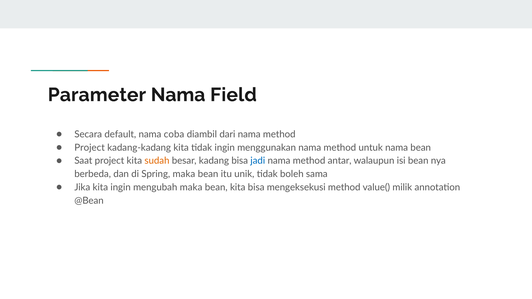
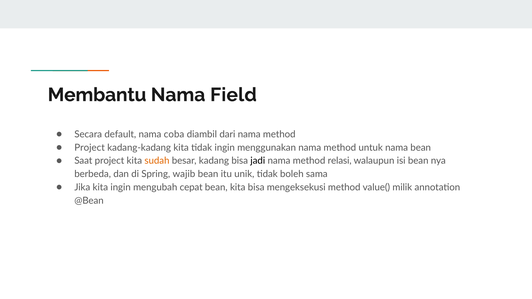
Parameter: Parameter -> Membantu
jadi colour: blue -> black
antar: antar -> relasi
Spring maka: maka -> wajib
mengubah maka: maka -> cepat
